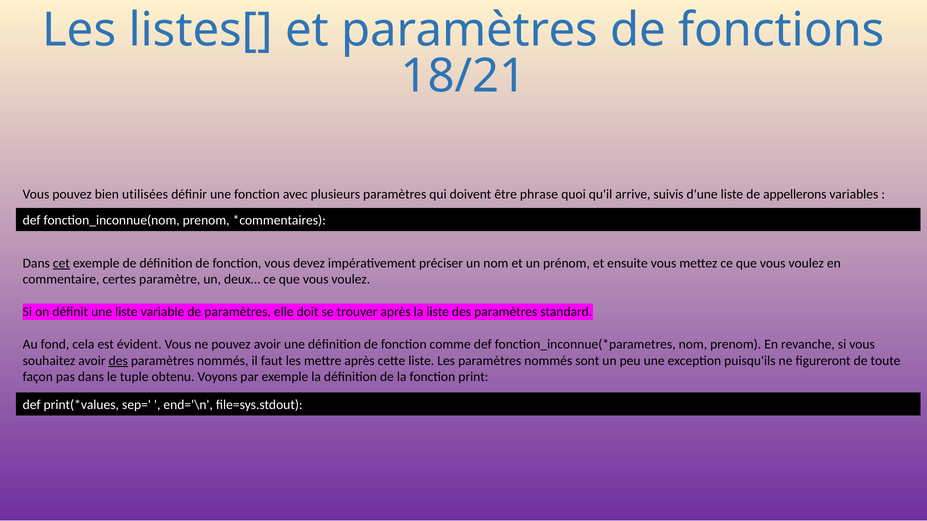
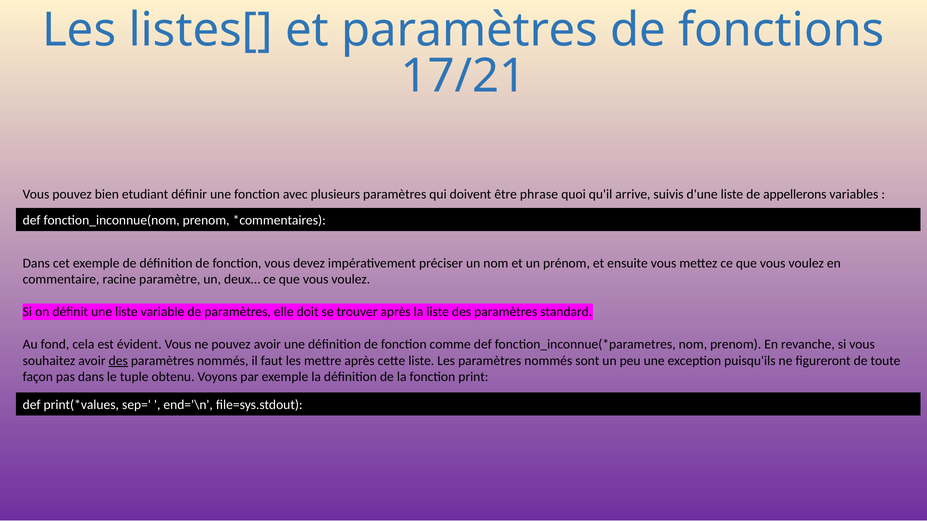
18/21: 18/21 -> 17/21
utilisées: utilisées -> etudiant
cet underline: present -> none
certes: certes -> racine
